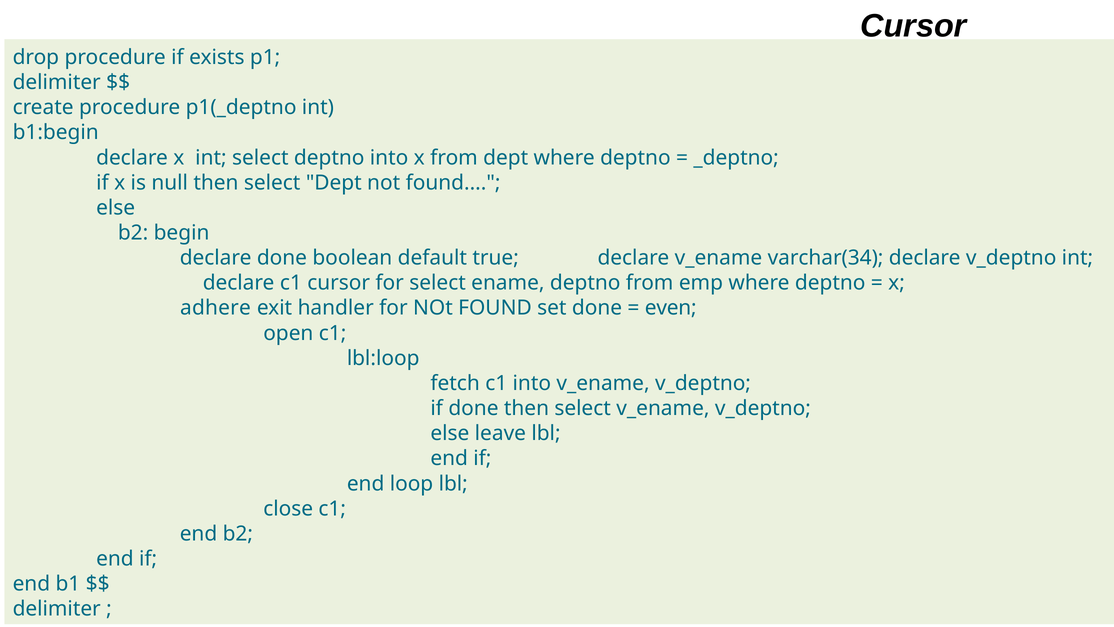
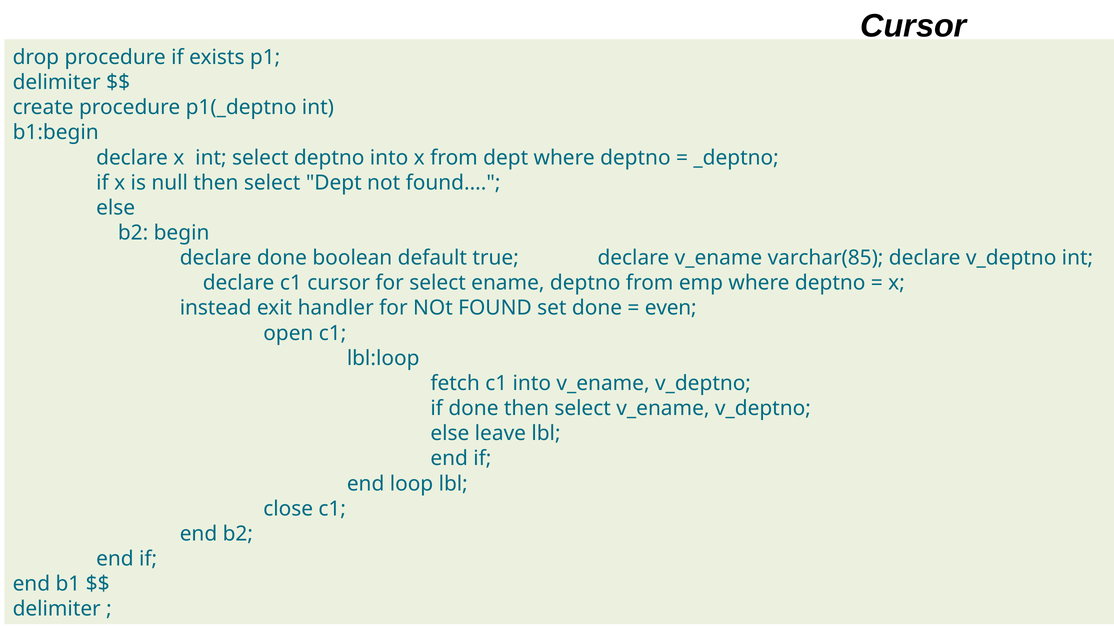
varchar(34: varchar(34 -> varchar(85
adhere: adhere -> instead
